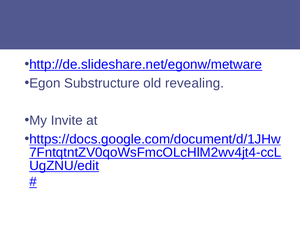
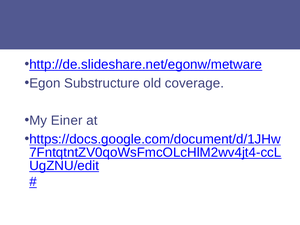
revealing: revealing -> coverage
Invite: Invite -> Einer
